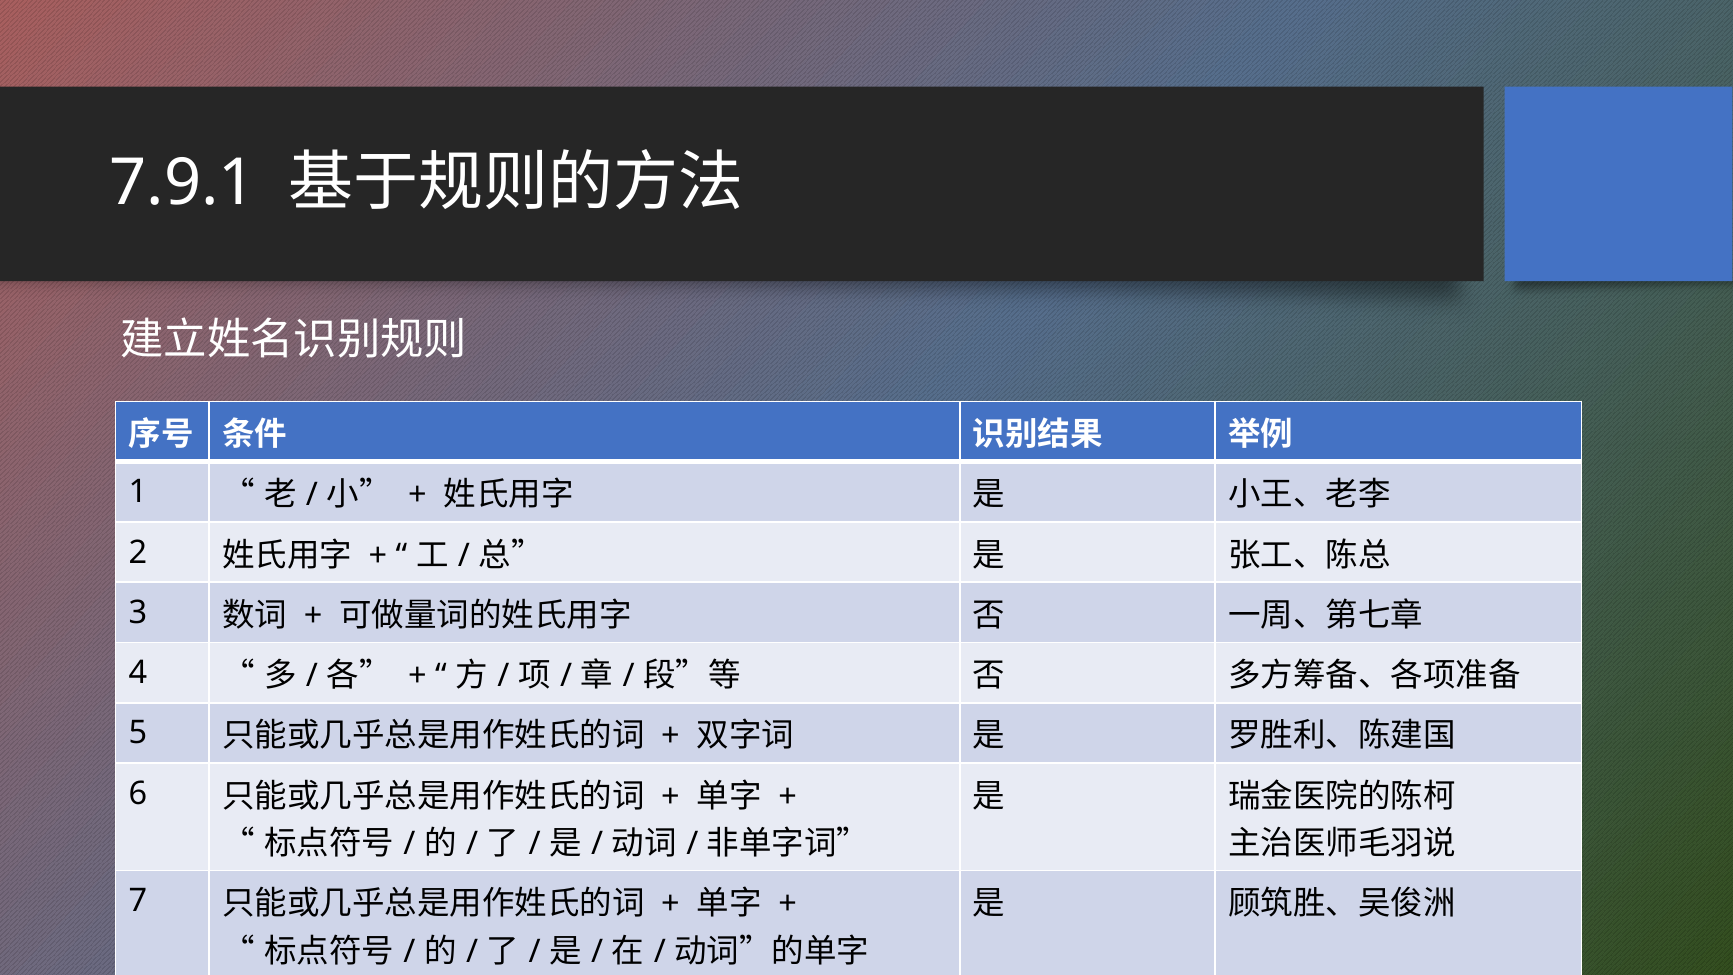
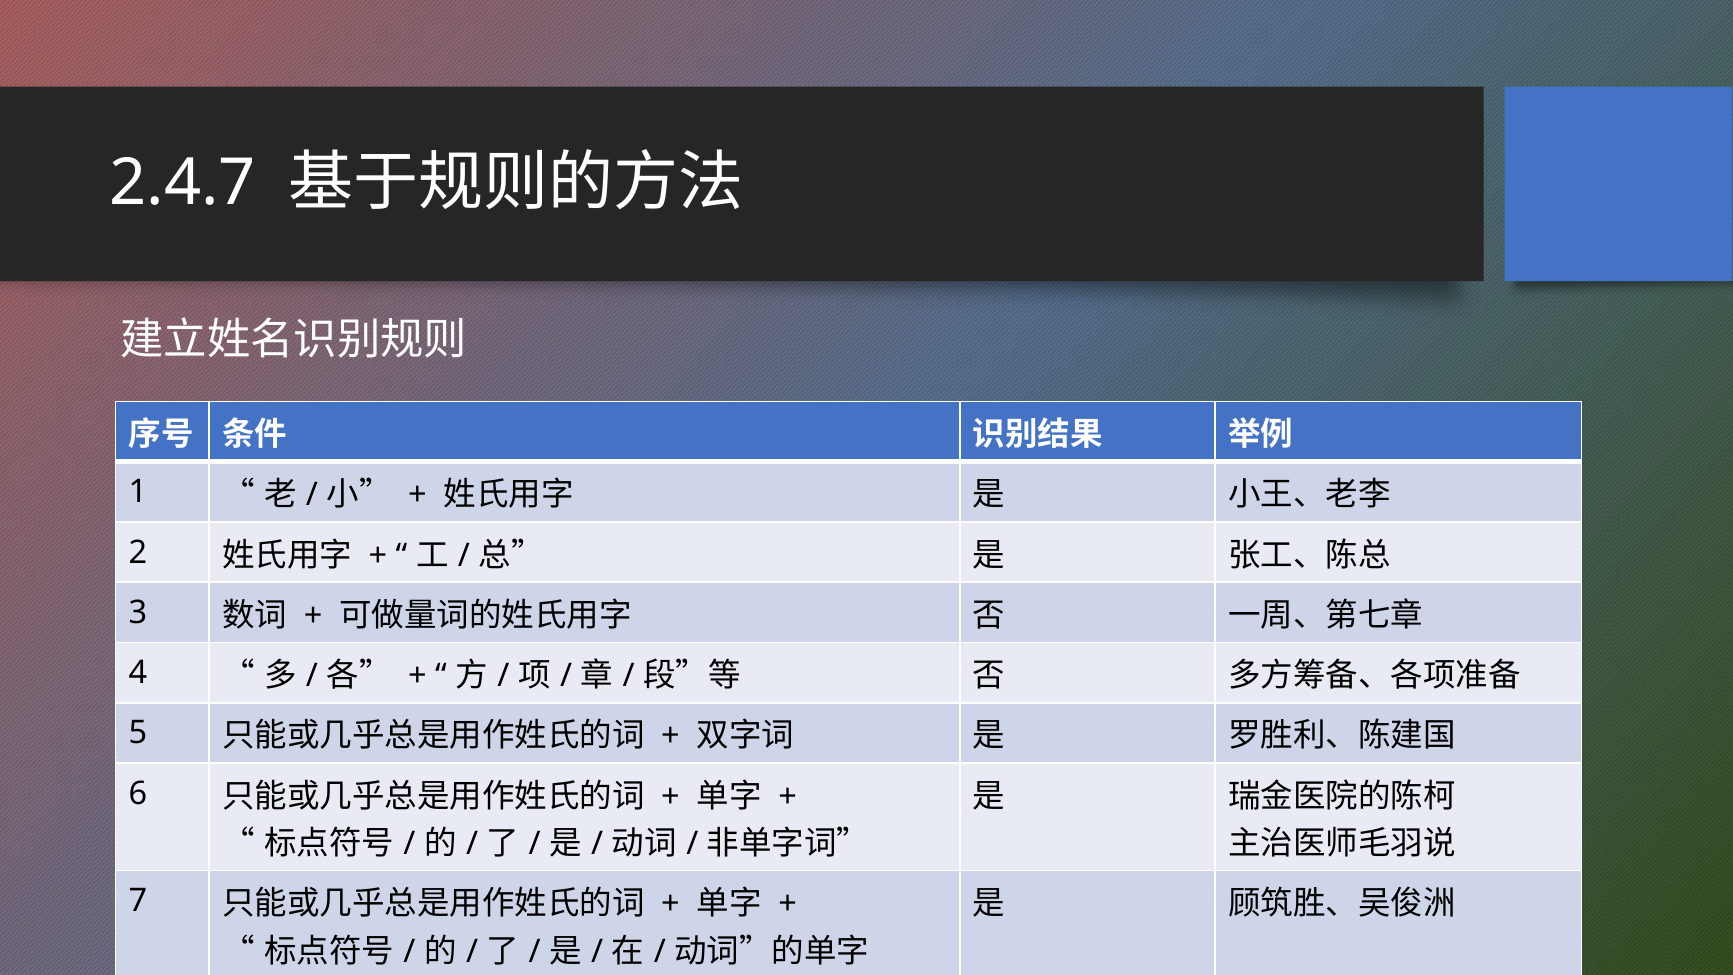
7.9.1: 7.9.1 -> 2.4.7
